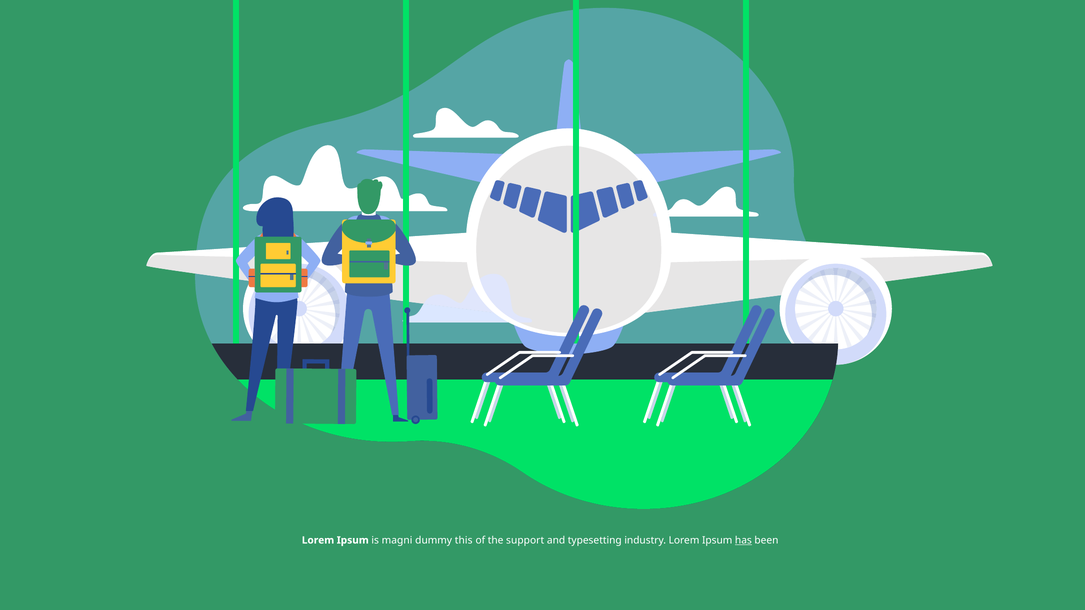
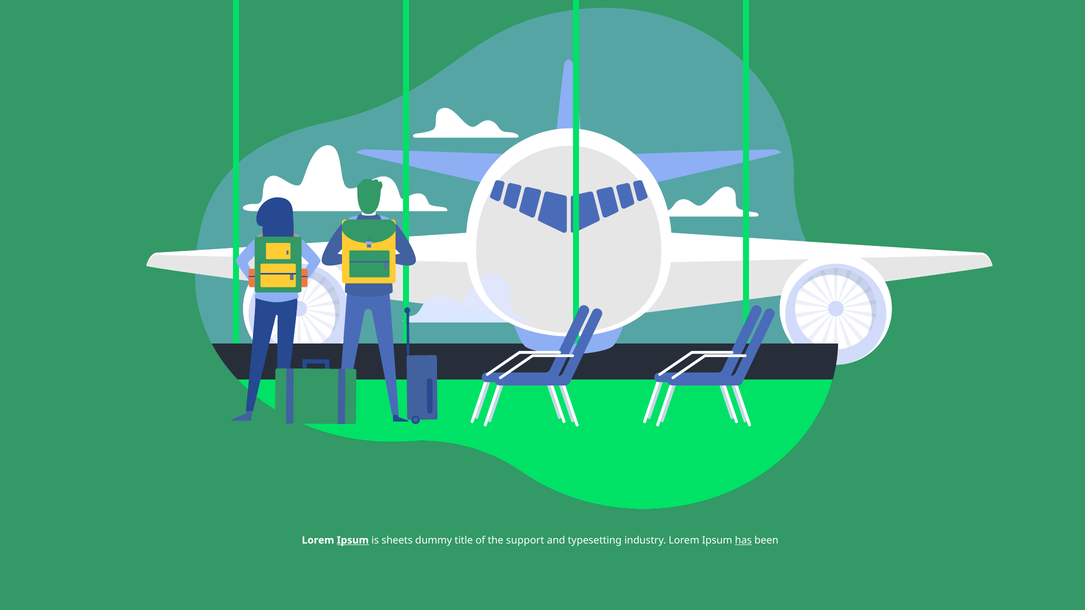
Ipsum at (353, 540) underline: none -> present
magni: magni -> sheets
this: this -> title
